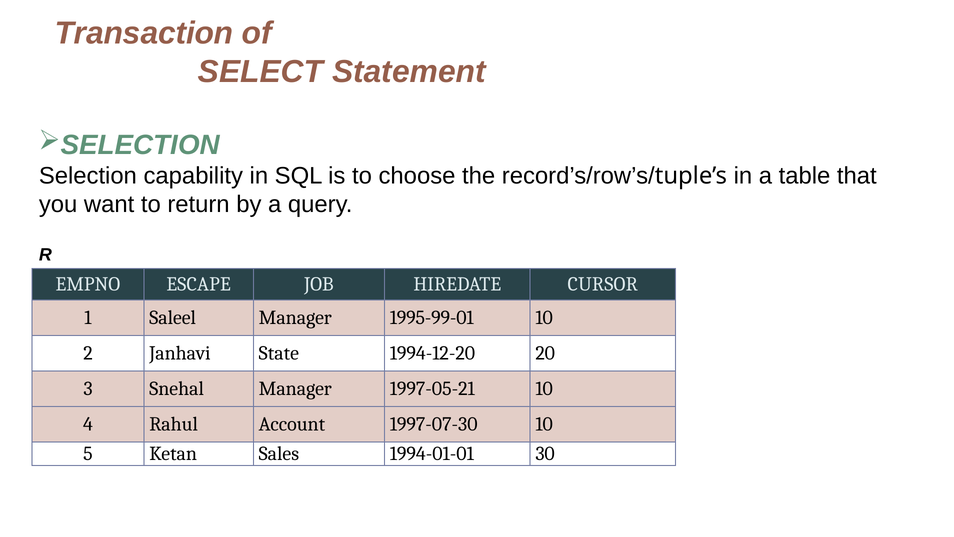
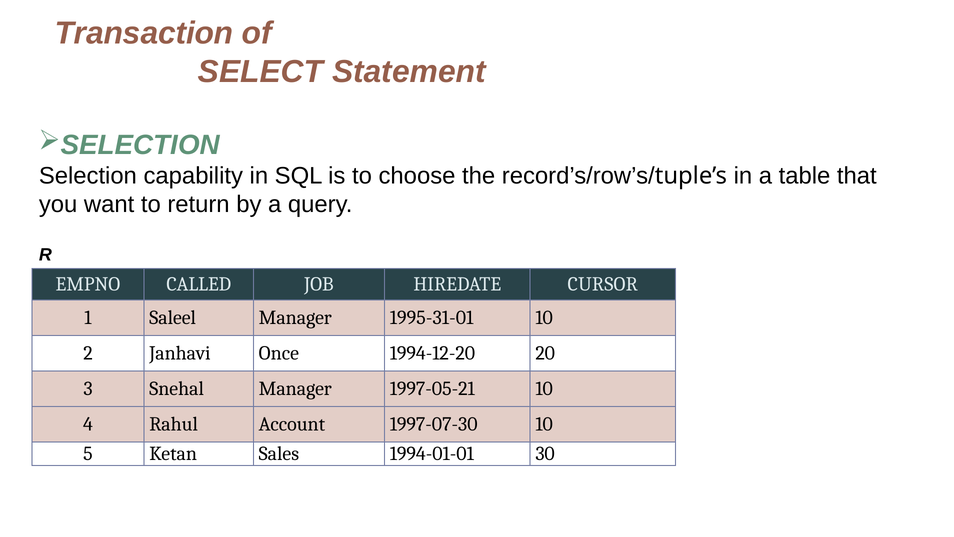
ESCAPE: ESCAPE -> CALLED
1995-99-01: 1995-99-01 -> 1995-31-01
State: State -> Once
